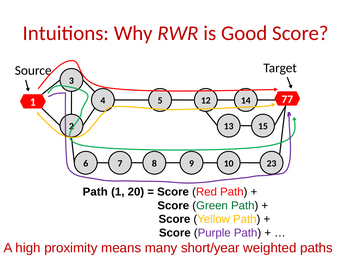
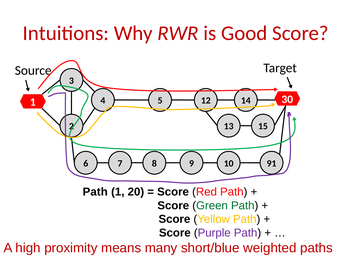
77: 77 -> 30
23: 23 -> 91
short/year: short/year -> short/blue
